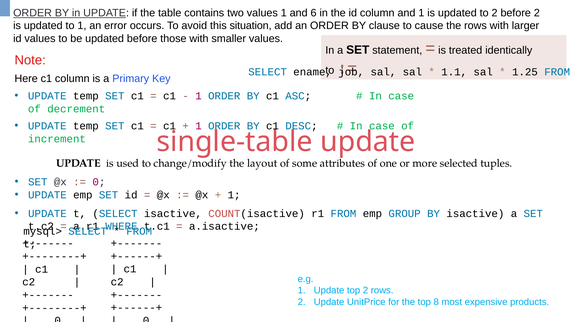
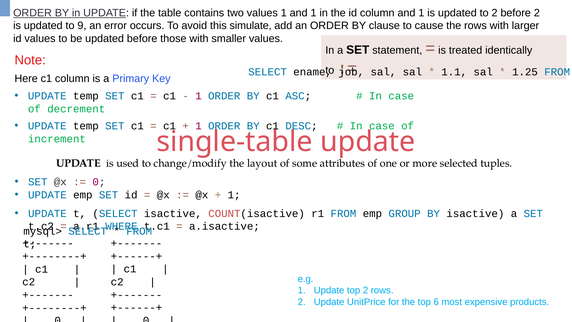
1 and 6: 6 -> 1
to 1: 1 -> 9
situation: situation -> simulate
top 8: 8 -> 6
